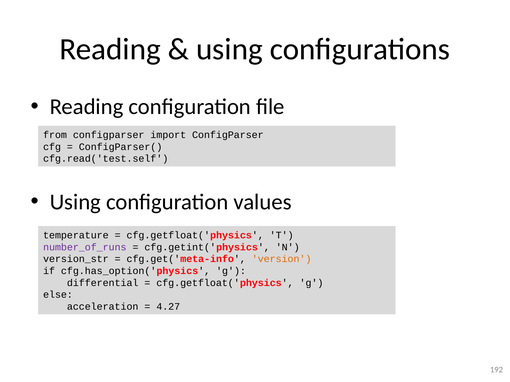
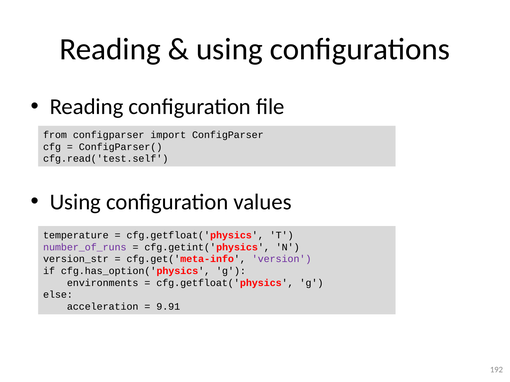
version colour: orange -> purple
differential: differential -> environments
4.27: 4.27 -> 9.91
